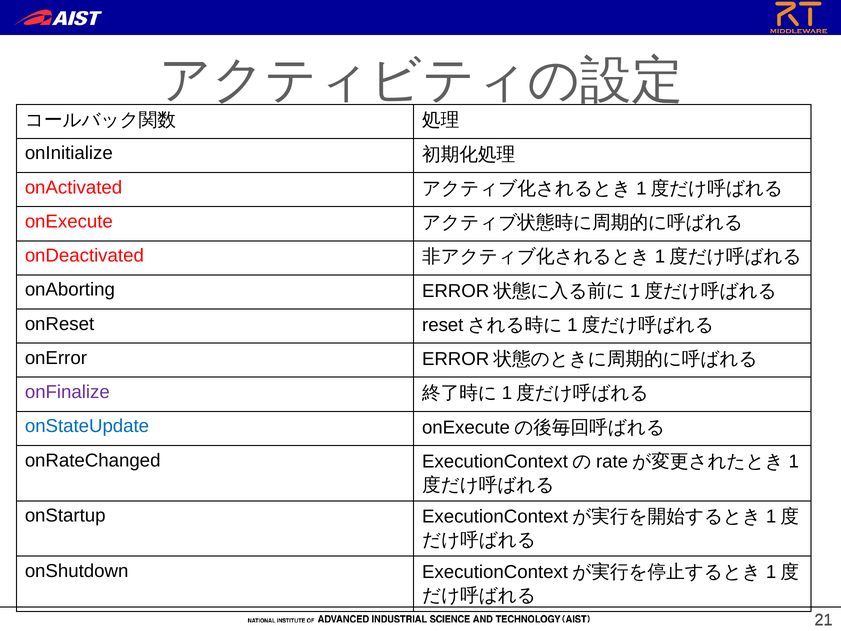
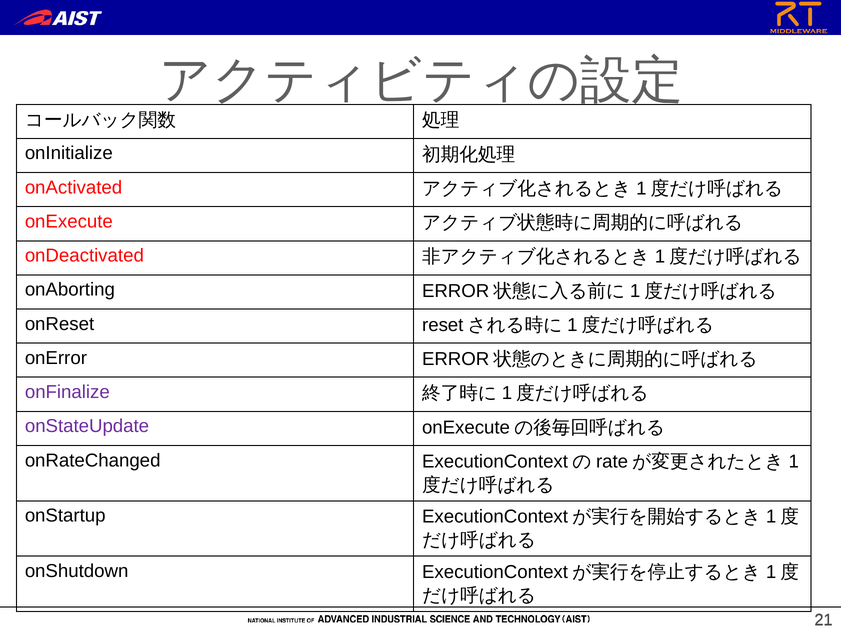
onStateUpdate colour: blue -> purple
